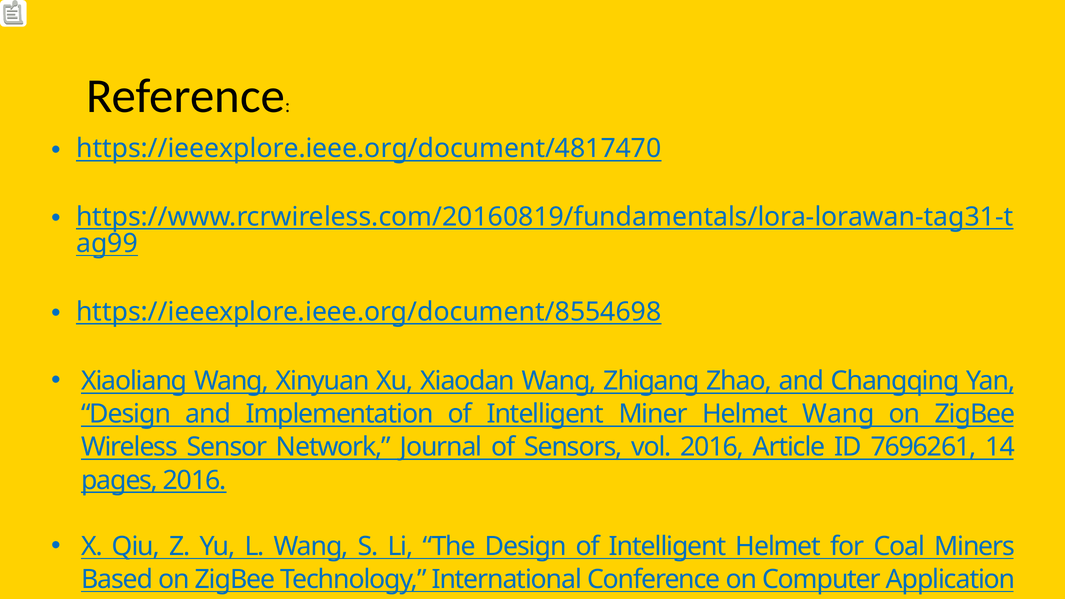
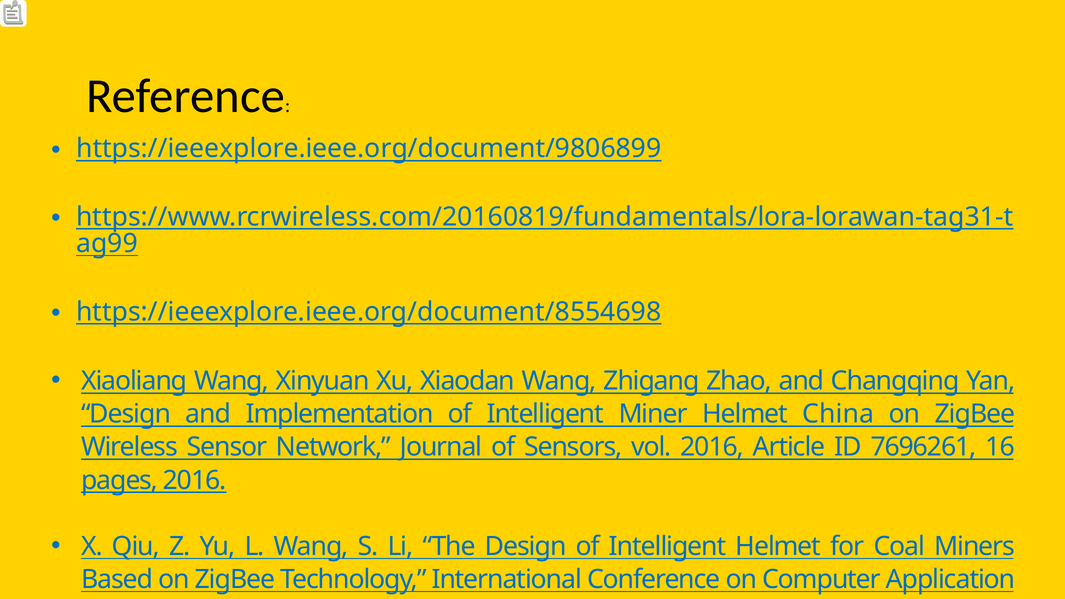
https://ieeexplore.ieee.org/document/4817470: https://ieeexplore.ieee.org/document/4817470 -> https://ieeexplore.ieee.org/document/9806899
Helmet Wang: Wang -> China
14: 14 -> 16
